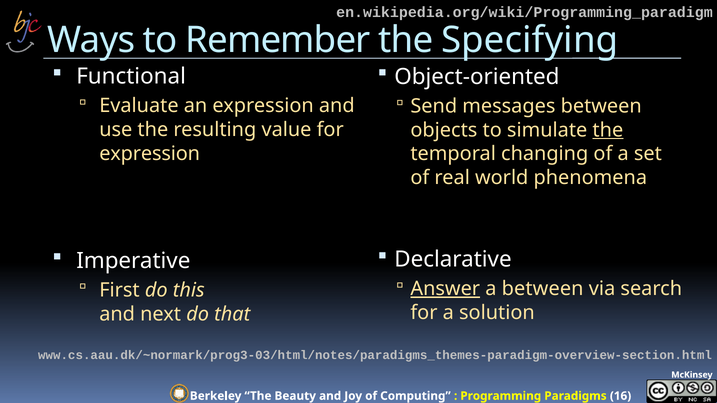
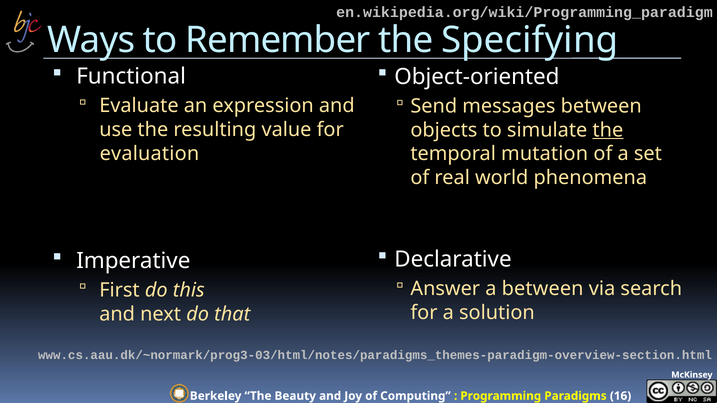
expression at (150, 154): expression -> evaluation
changing: changing -> mutation
Answer underline: present -> none
